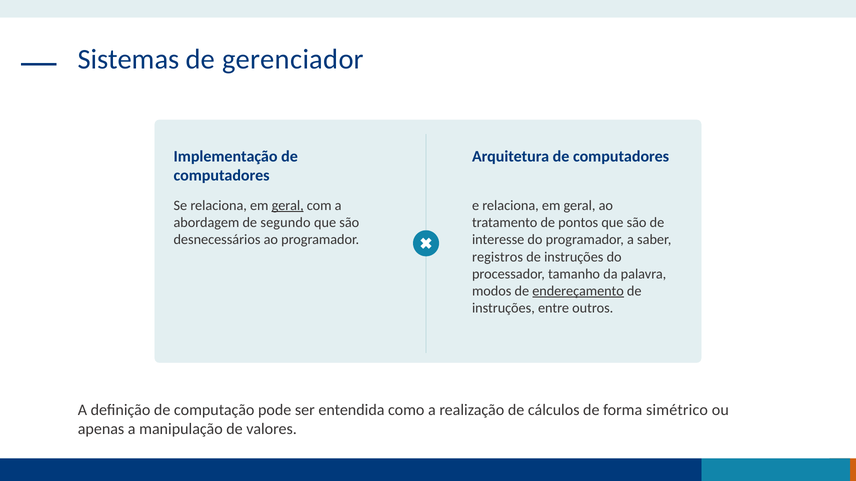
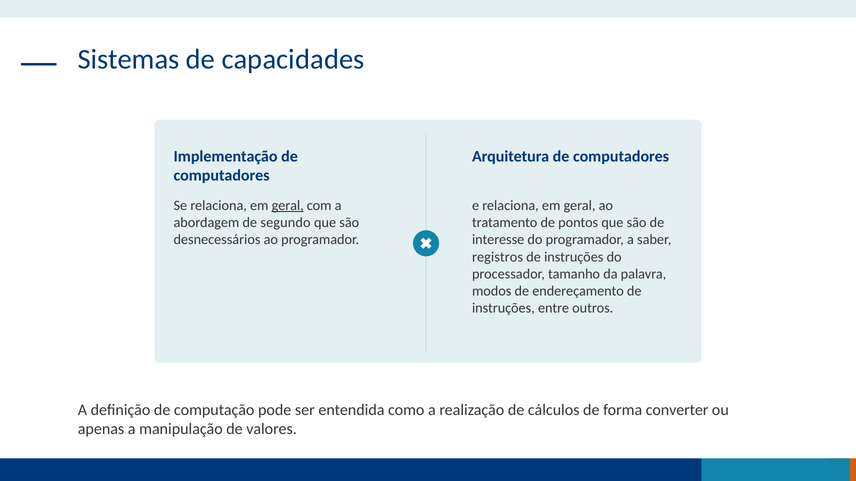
gerenciador: gerenciador -> capacidades
endereçamento underline: present -> none
simétrico: simétrico -> converter
